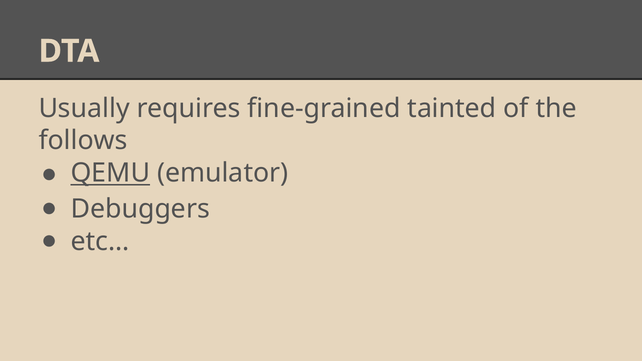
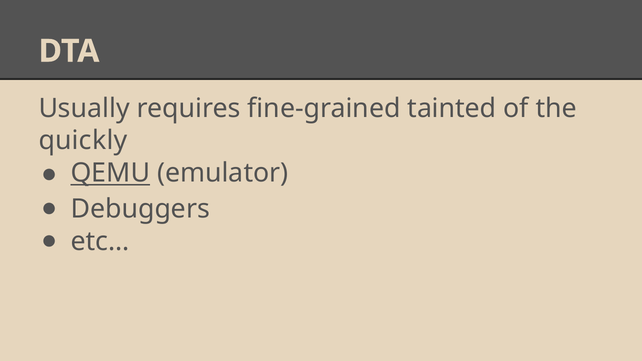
follows: follows -> quickly
